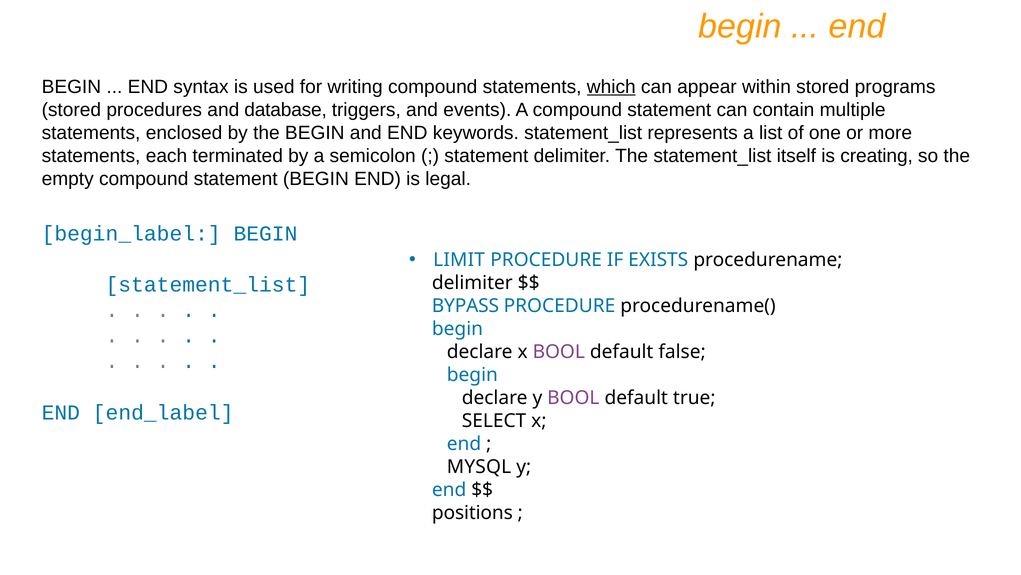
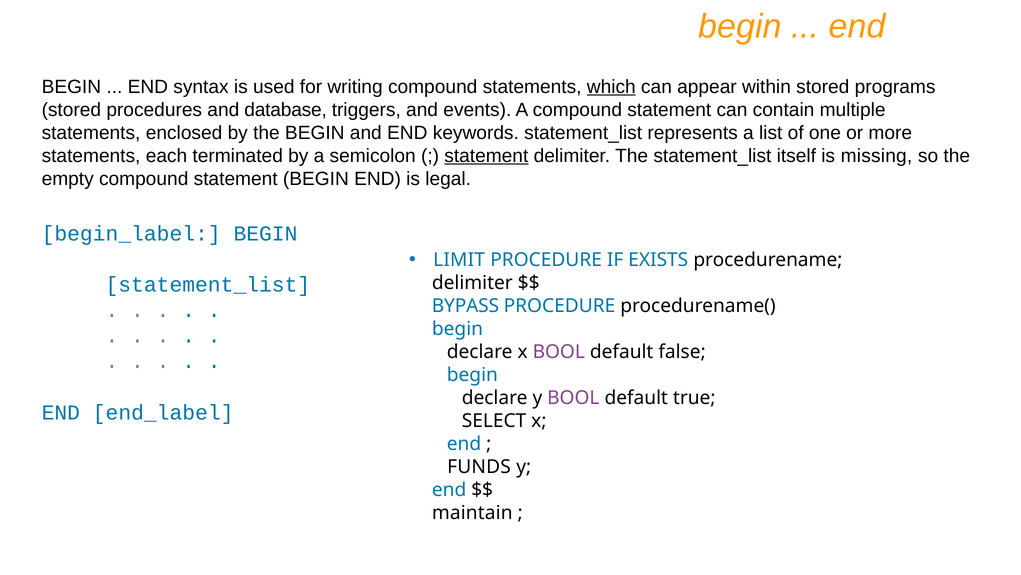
statement at (486, 156) underline: none -> present
creating: creating -> missing
MYSQL: MYSQL -> FUNDS
positions: positions -> maintain
